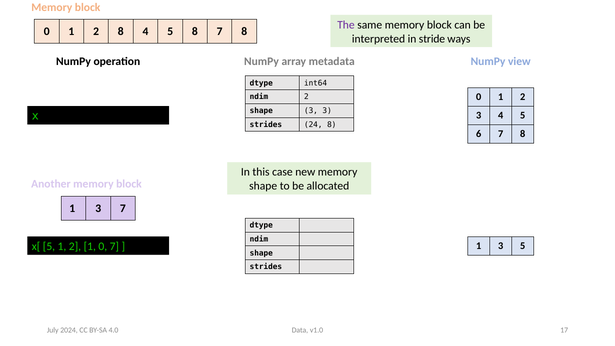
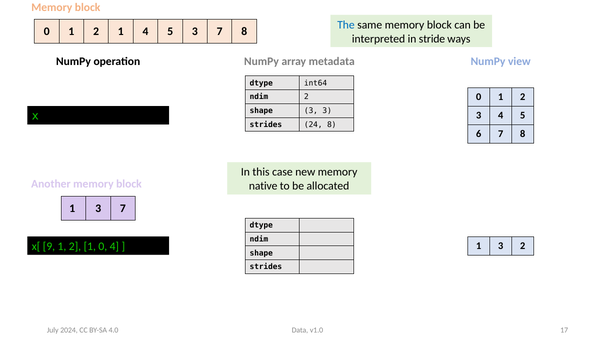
The colour: purple -> blue
0 1 2 8: 8 -> 1
5 8: 8 -> 3
shape at (263, 186): shape -> native
x[ 5: 5 -> 9
0 7: 7 -> 4
3 5: 5 -> 2
